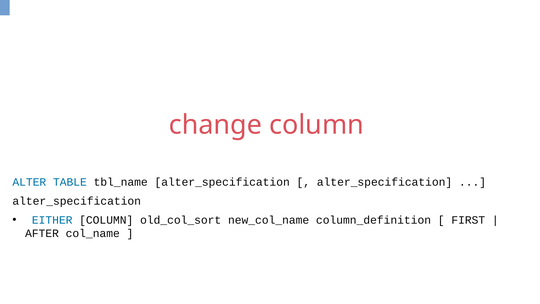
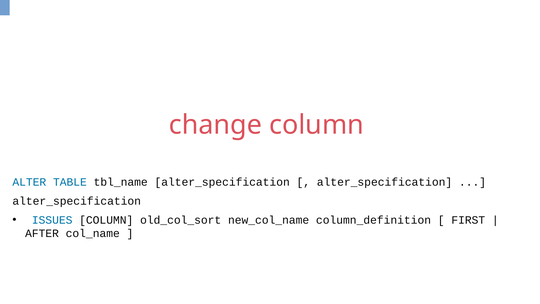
EITHER: EITHER -> ISSUES
